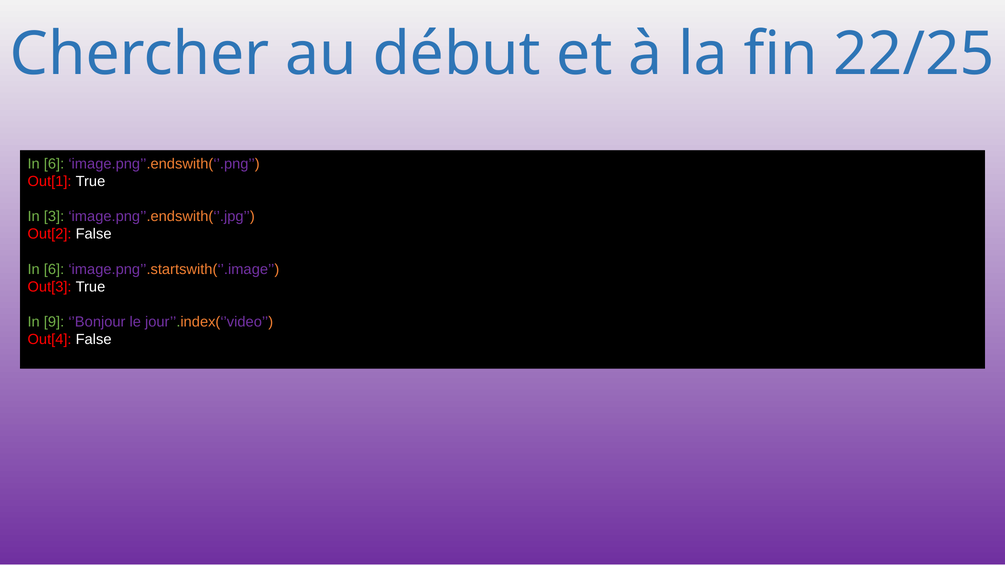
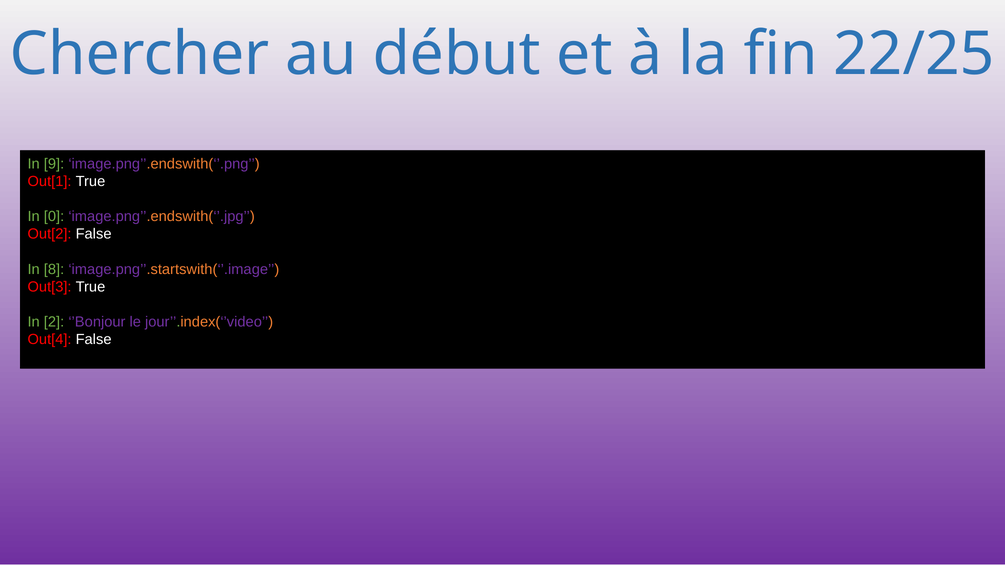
6 at (54, 164): 6 -> 9
3: 3 -> 0
6 at (54, 269): 6 -> 8
9: 9 -> 2
